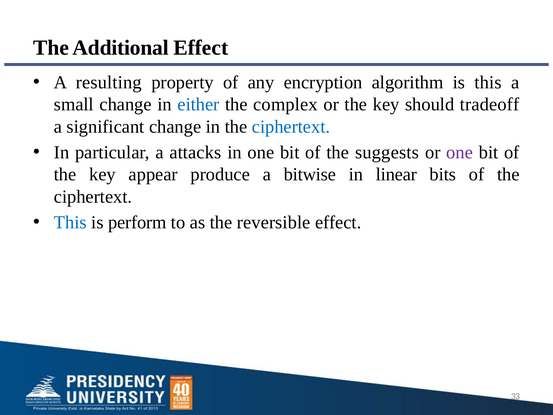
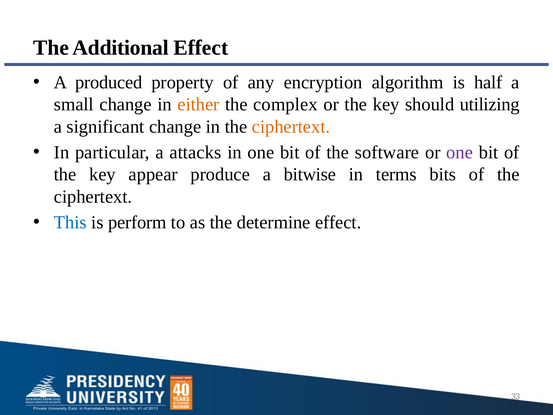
resulting: resulting -> produced
is this: this -> half
either colour: blue -> orange
tradeoff: tradeoff -> utilizing
ciphertext at (291, 127) colour: blue -> orange
suggests: suggests -> software
linear: linear -> terms
reversible: reversible -> determine
